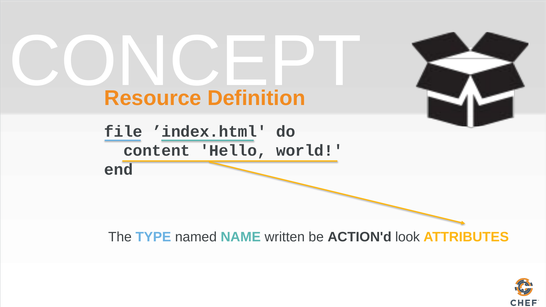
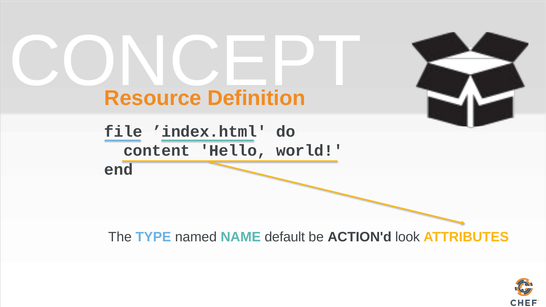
written: written -> default
